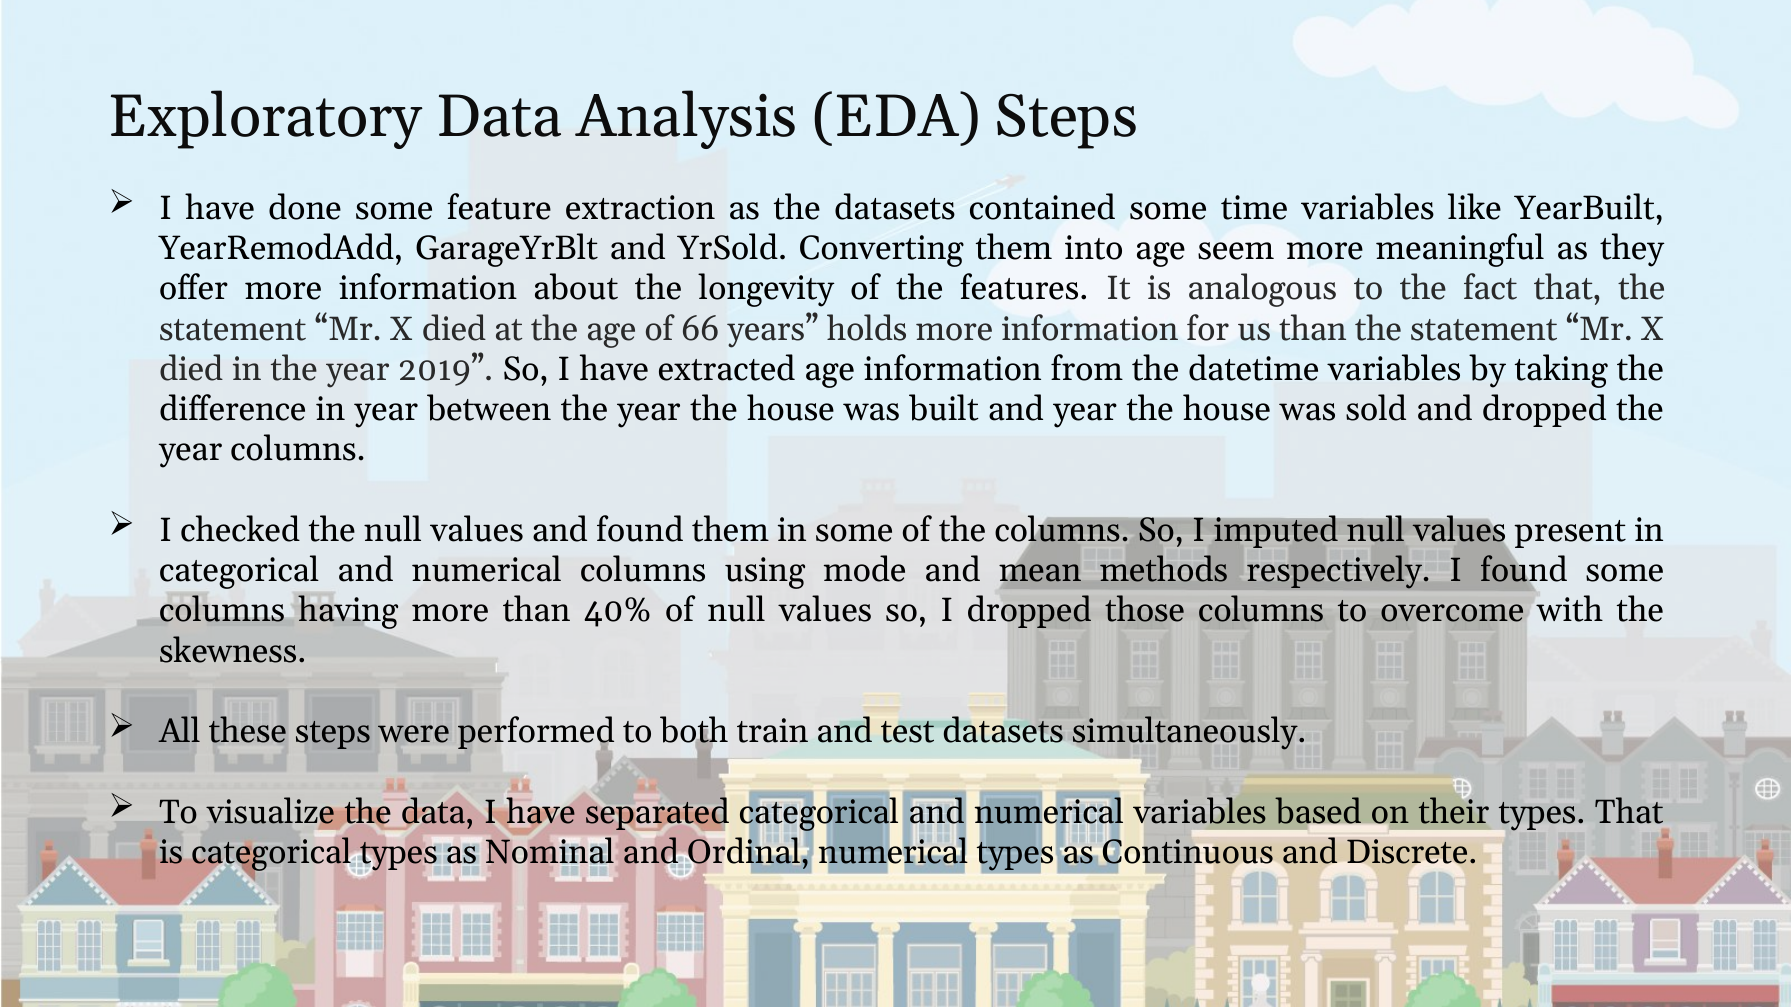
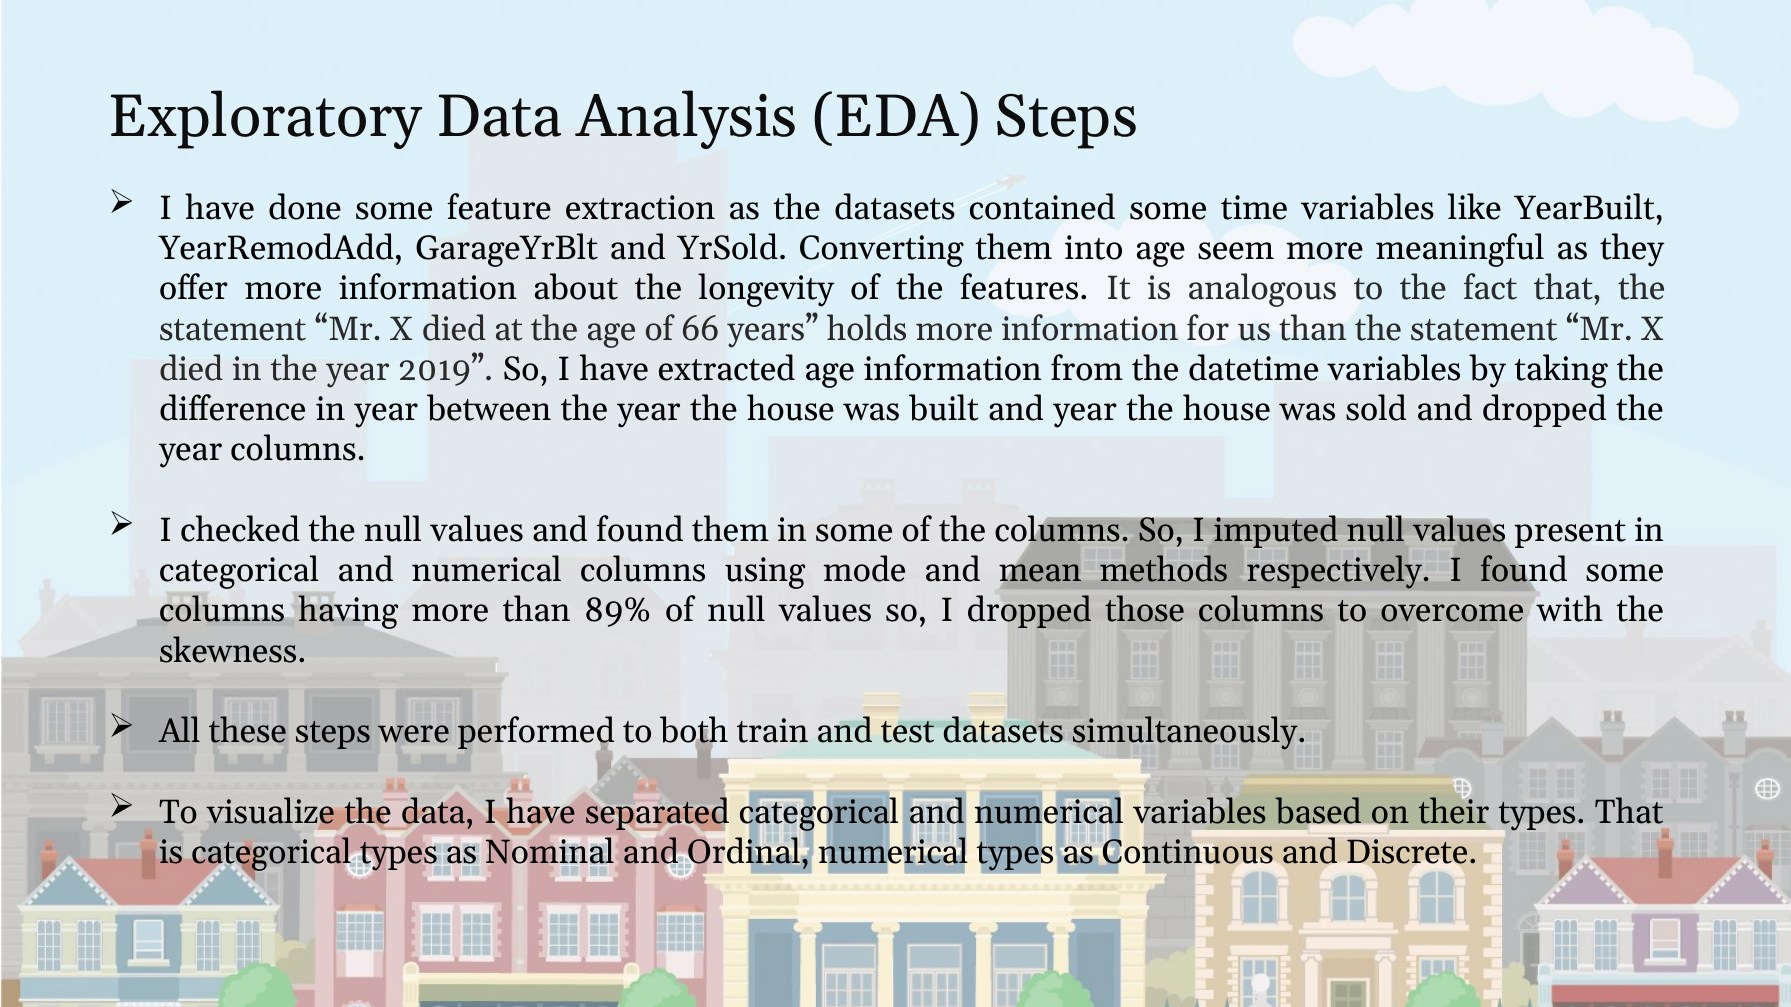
40%: 40% -> 89%
